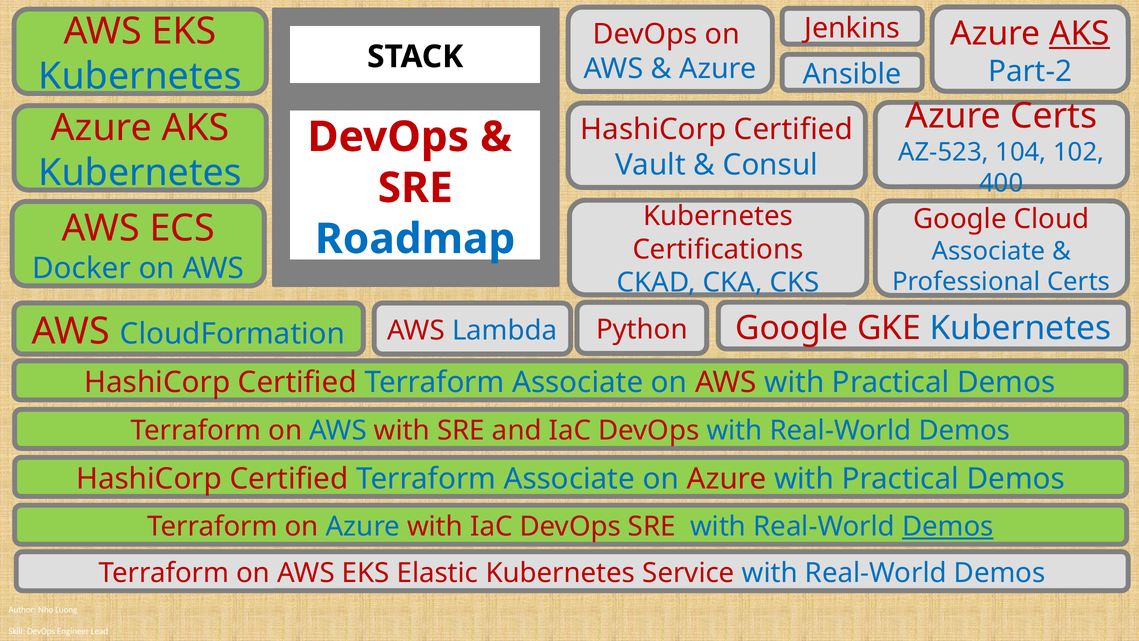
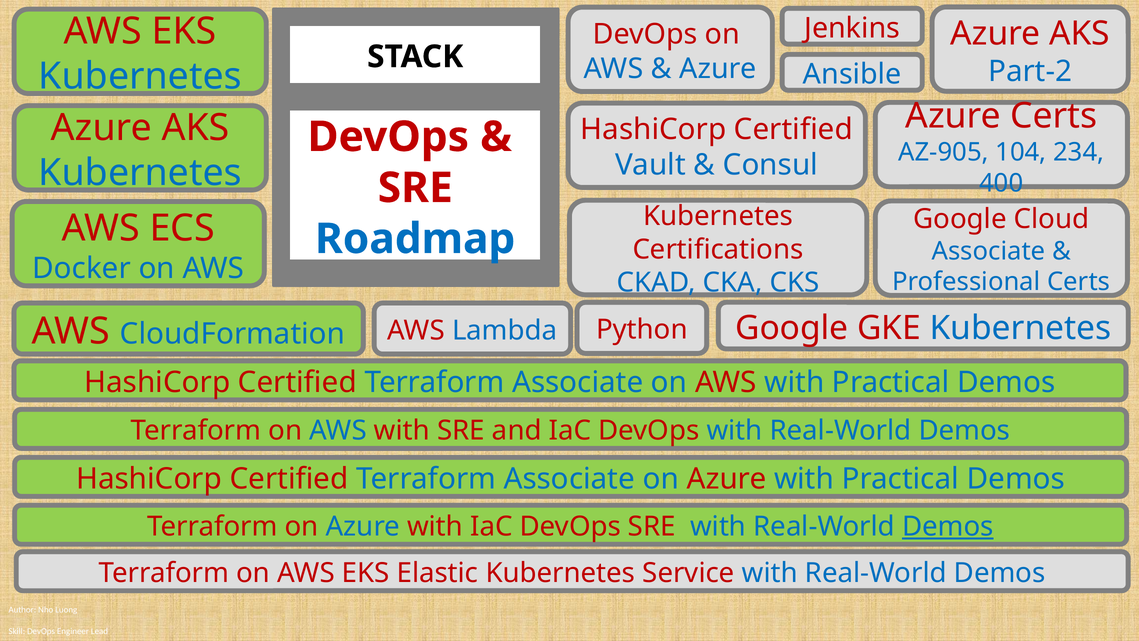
AKS at (1079, 34) underline: present -> none
AZ-523: AZ-523 -> AZ-905
102: 102 -> 234
